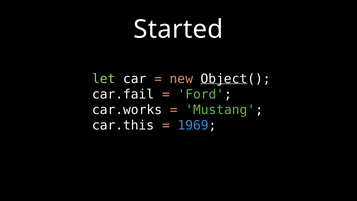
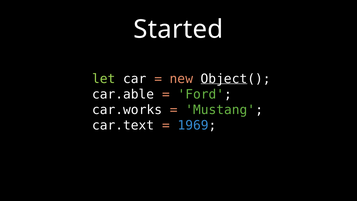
car.fail: car.fail -> car.able
car.this: car.this -> car.text
